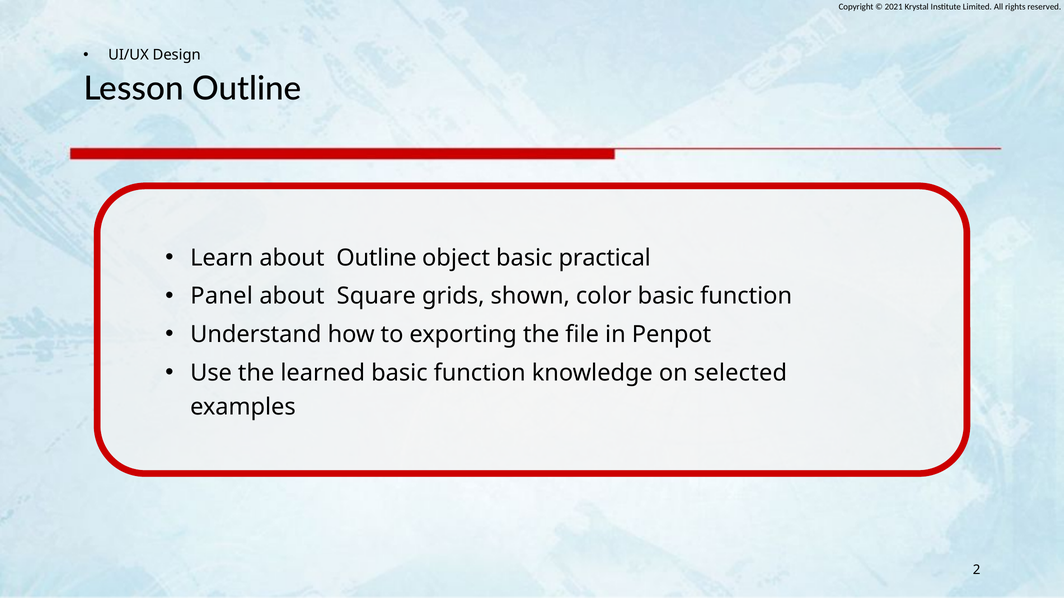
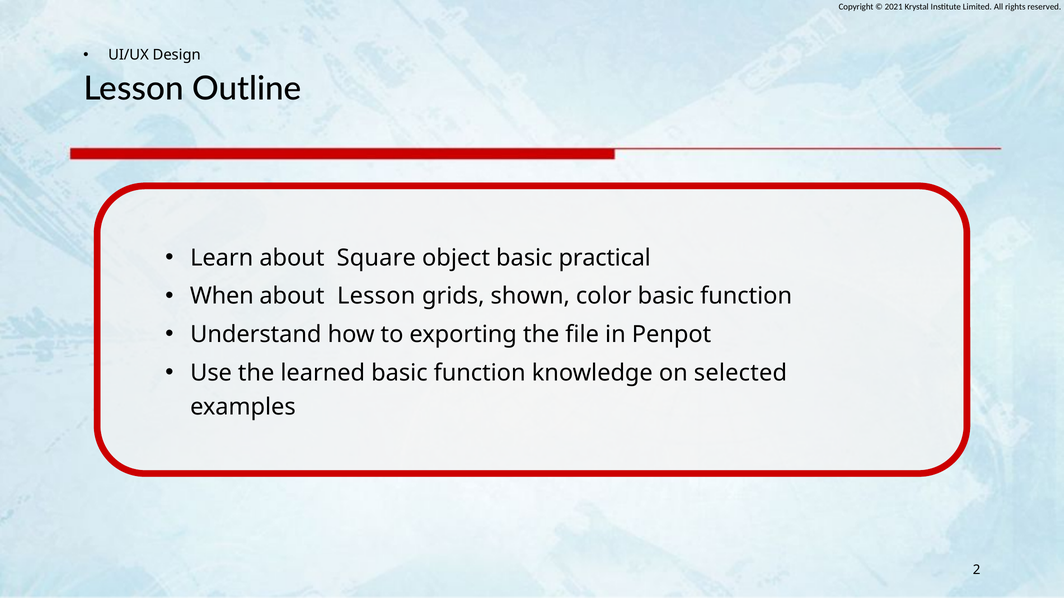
about Outline: Outline -> Square
Panel: Panel -> When
about Square: Square -> Lesson
